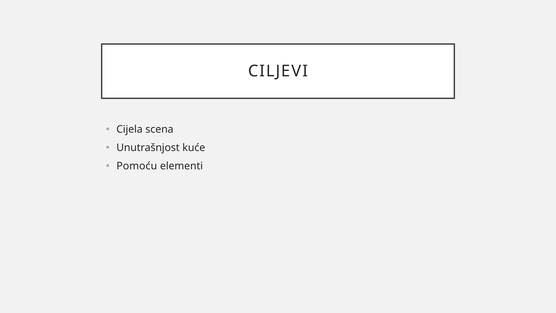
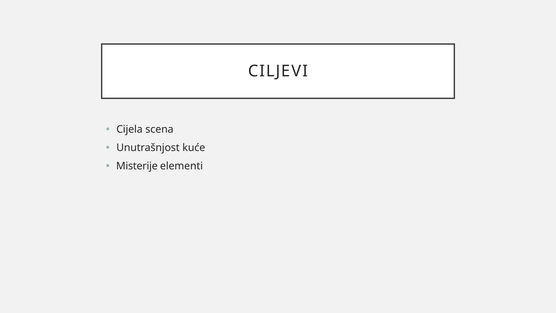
Pomoću: Pomoću -> Misterije
